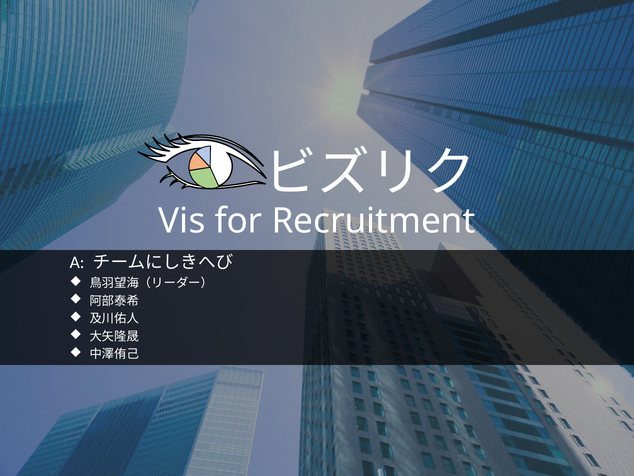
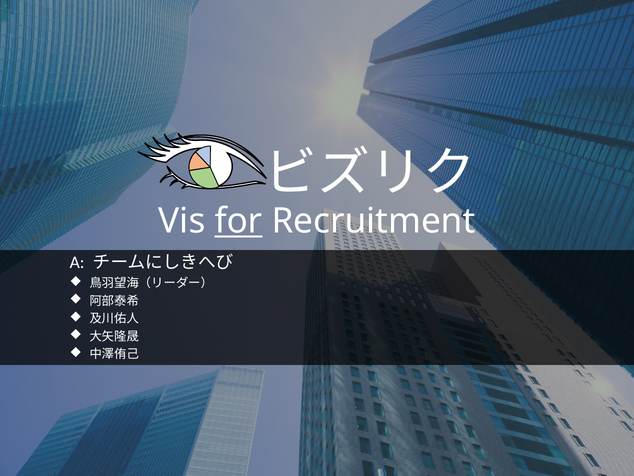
for underline: none -> present
